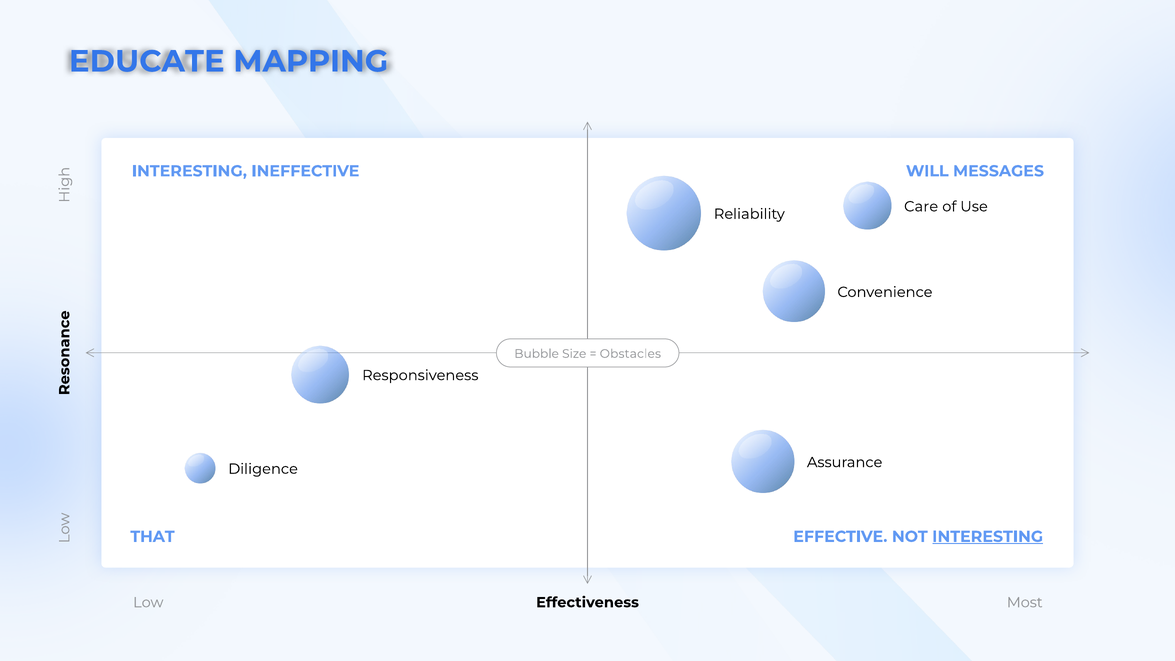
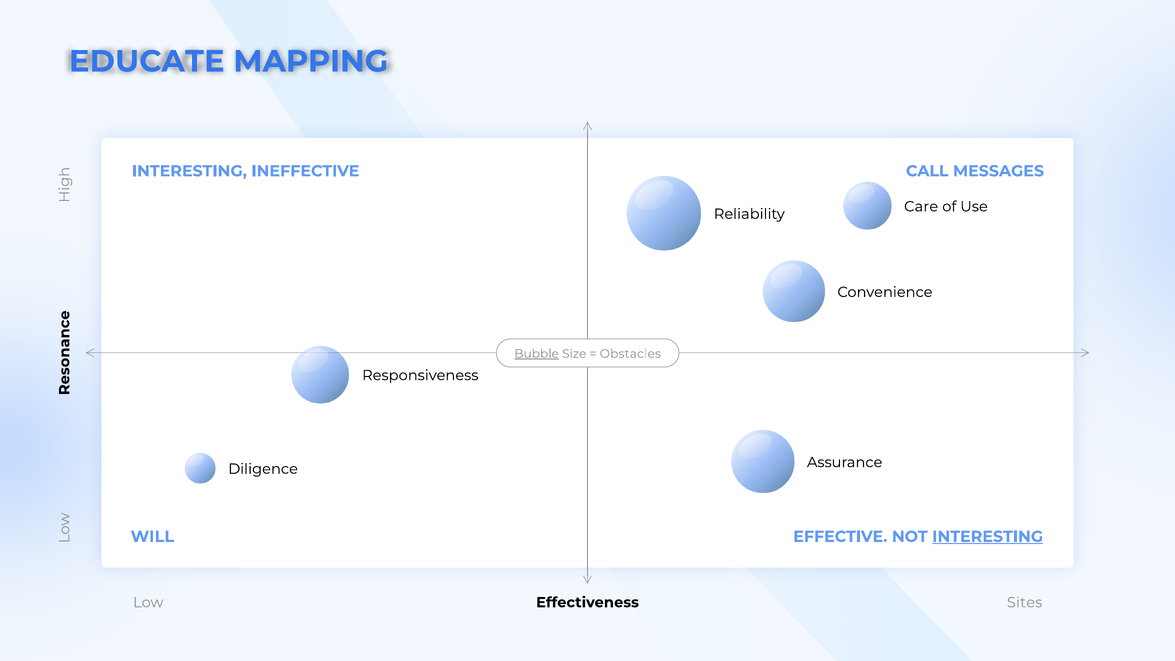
WILL: WILL -> CALL
Bubble underline: none -> present
THAT: THAT -> WILL
Most: Most -> Sites
